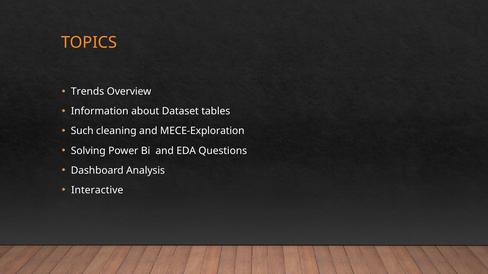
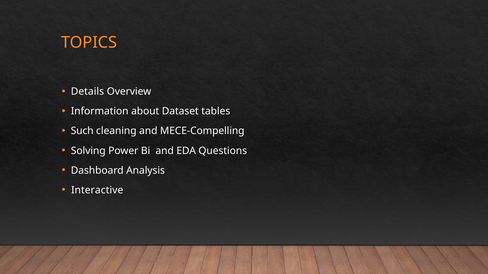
Trends: Trends -> Details
MECE-Exploration: MECE-Exploration -> MECE-Compelling
